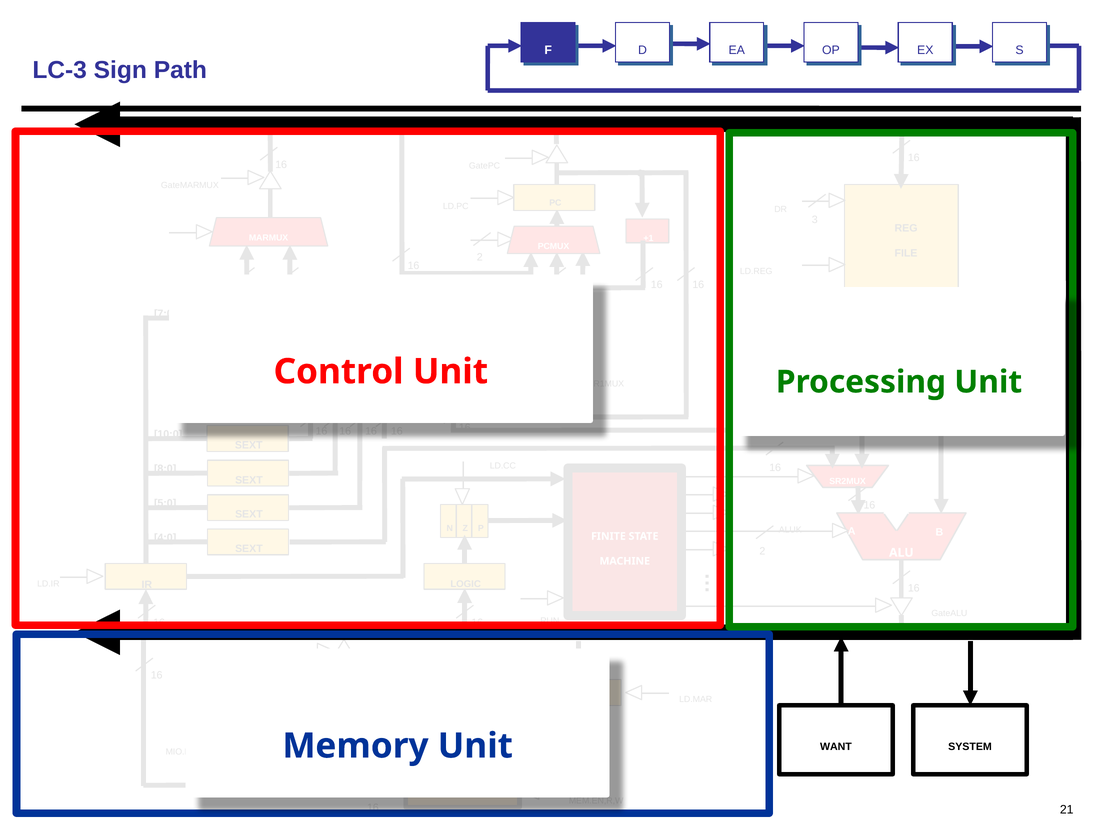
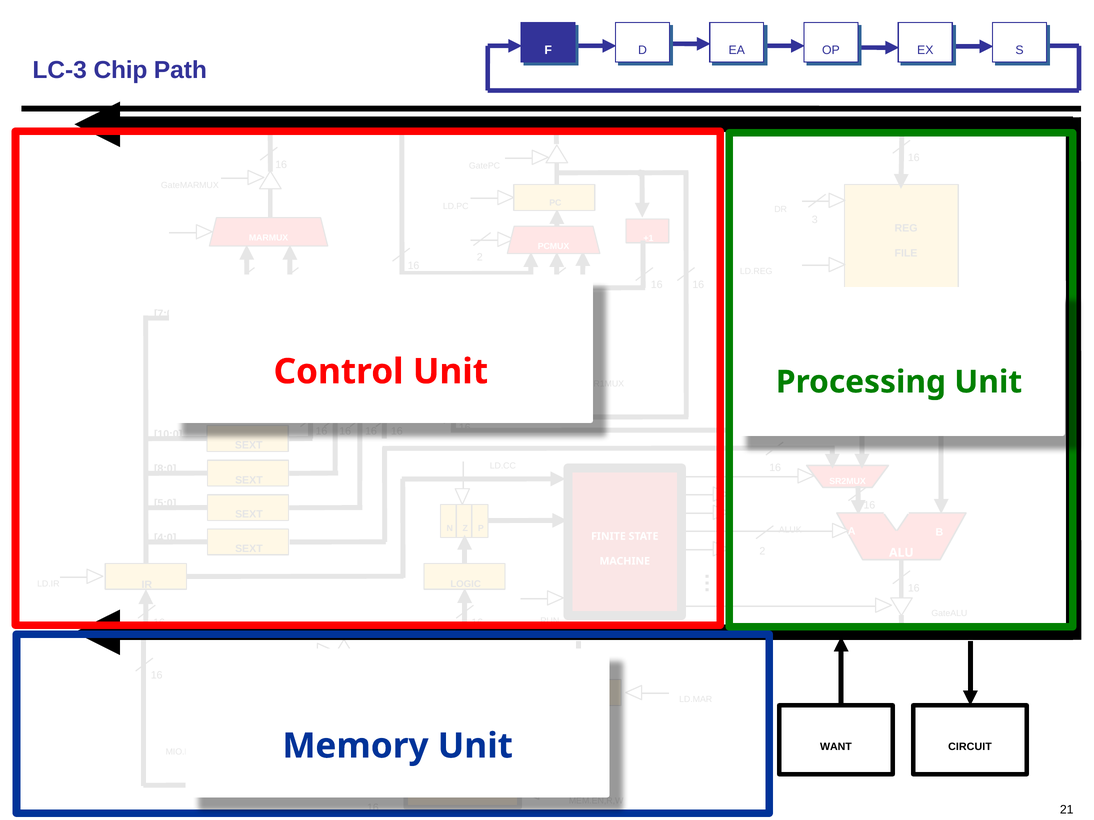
Sign: Sign -> Chip
SYSTEM: SYSTEM -> CIRCUIT
